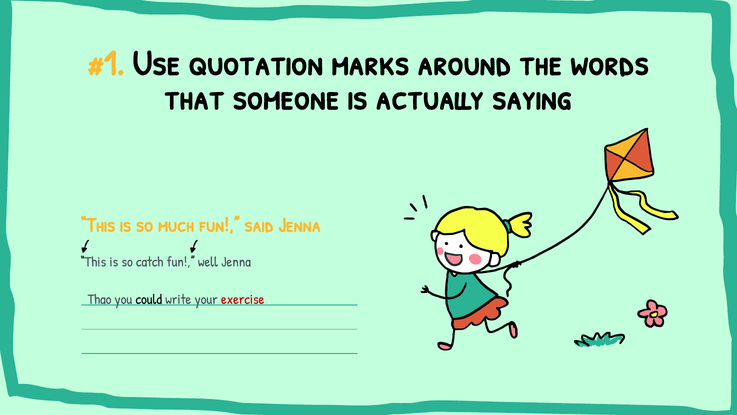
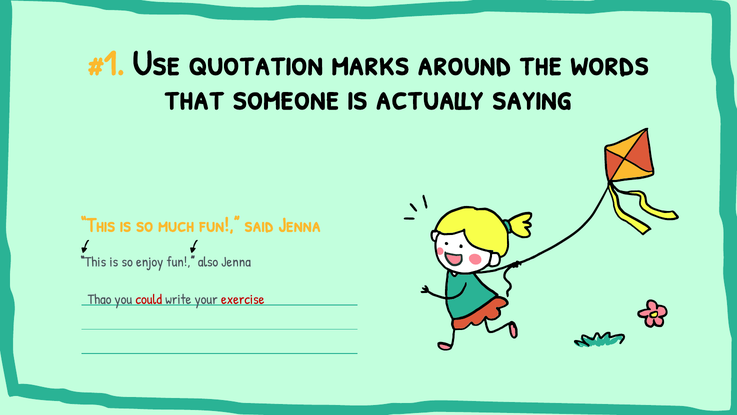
catch: catch -> enjoy
well: well -> also
could colour: black -> red
